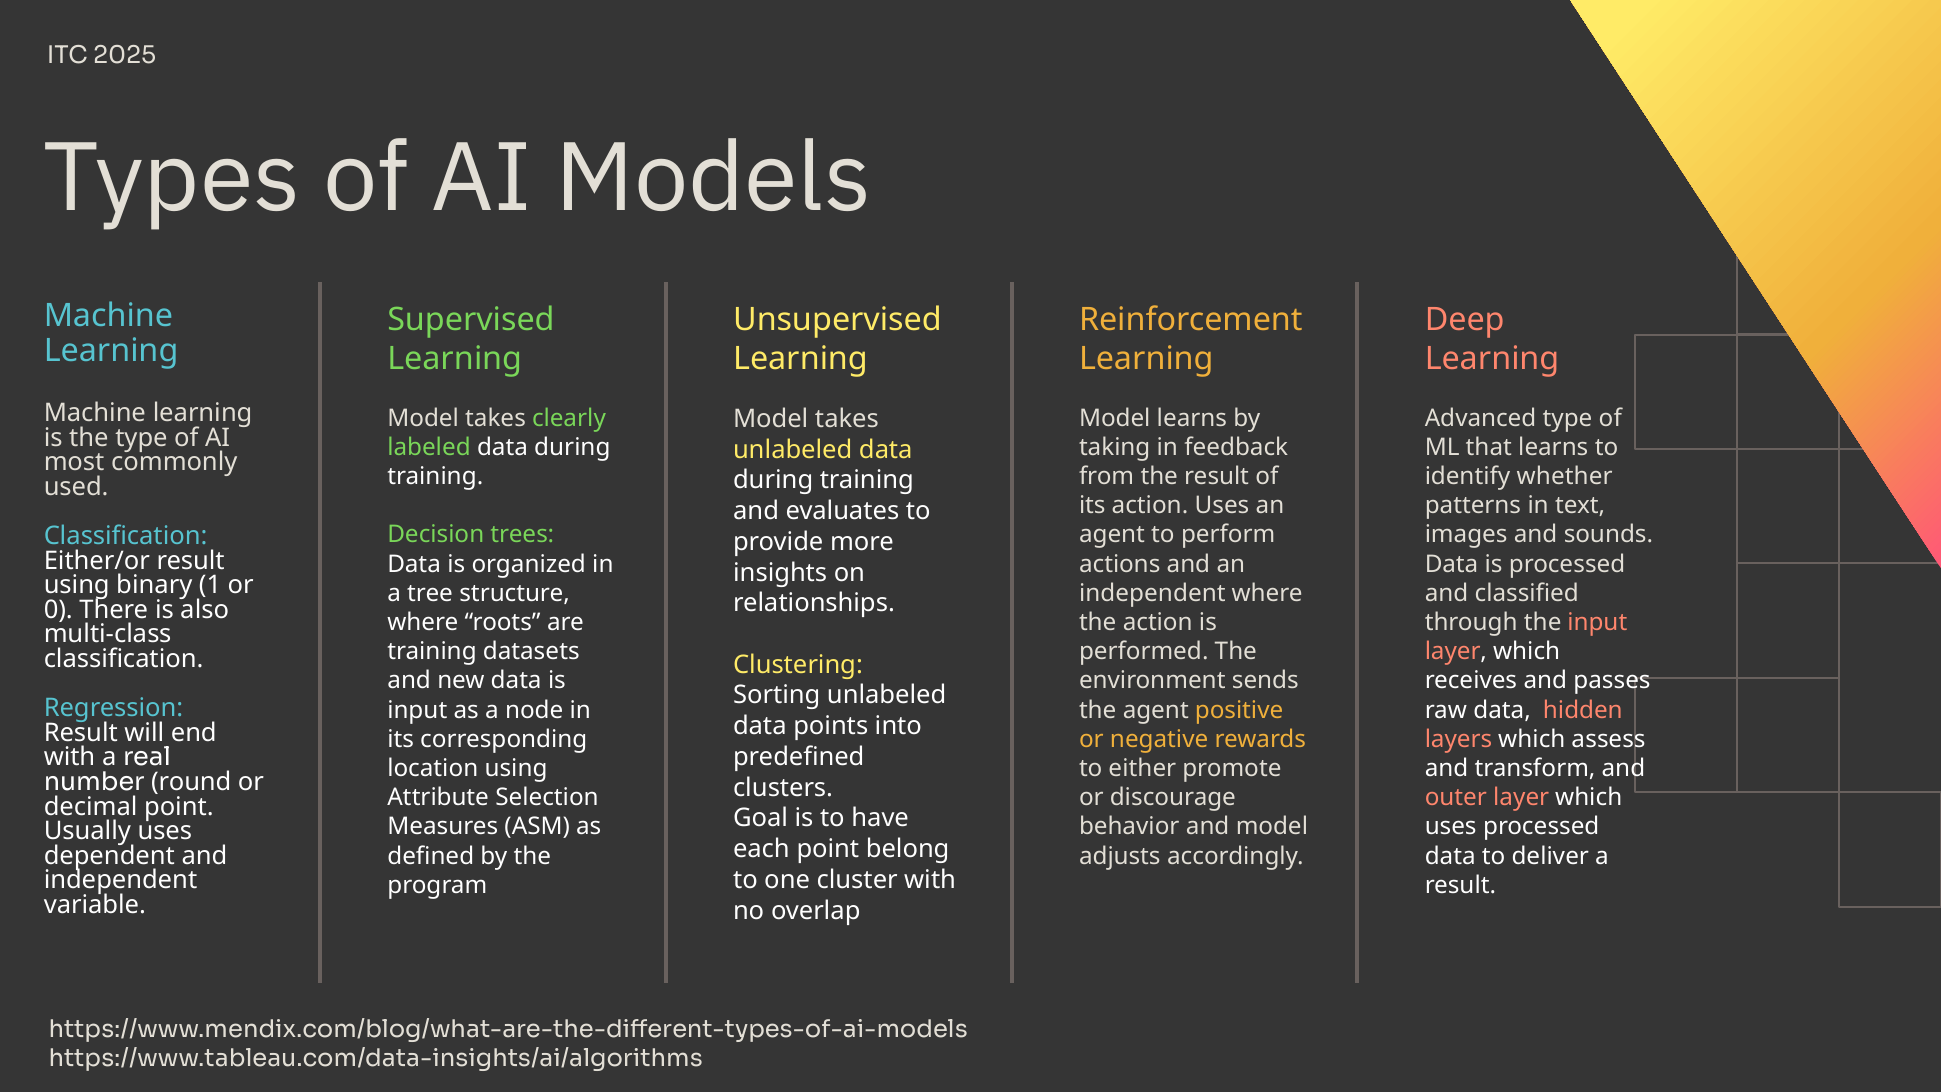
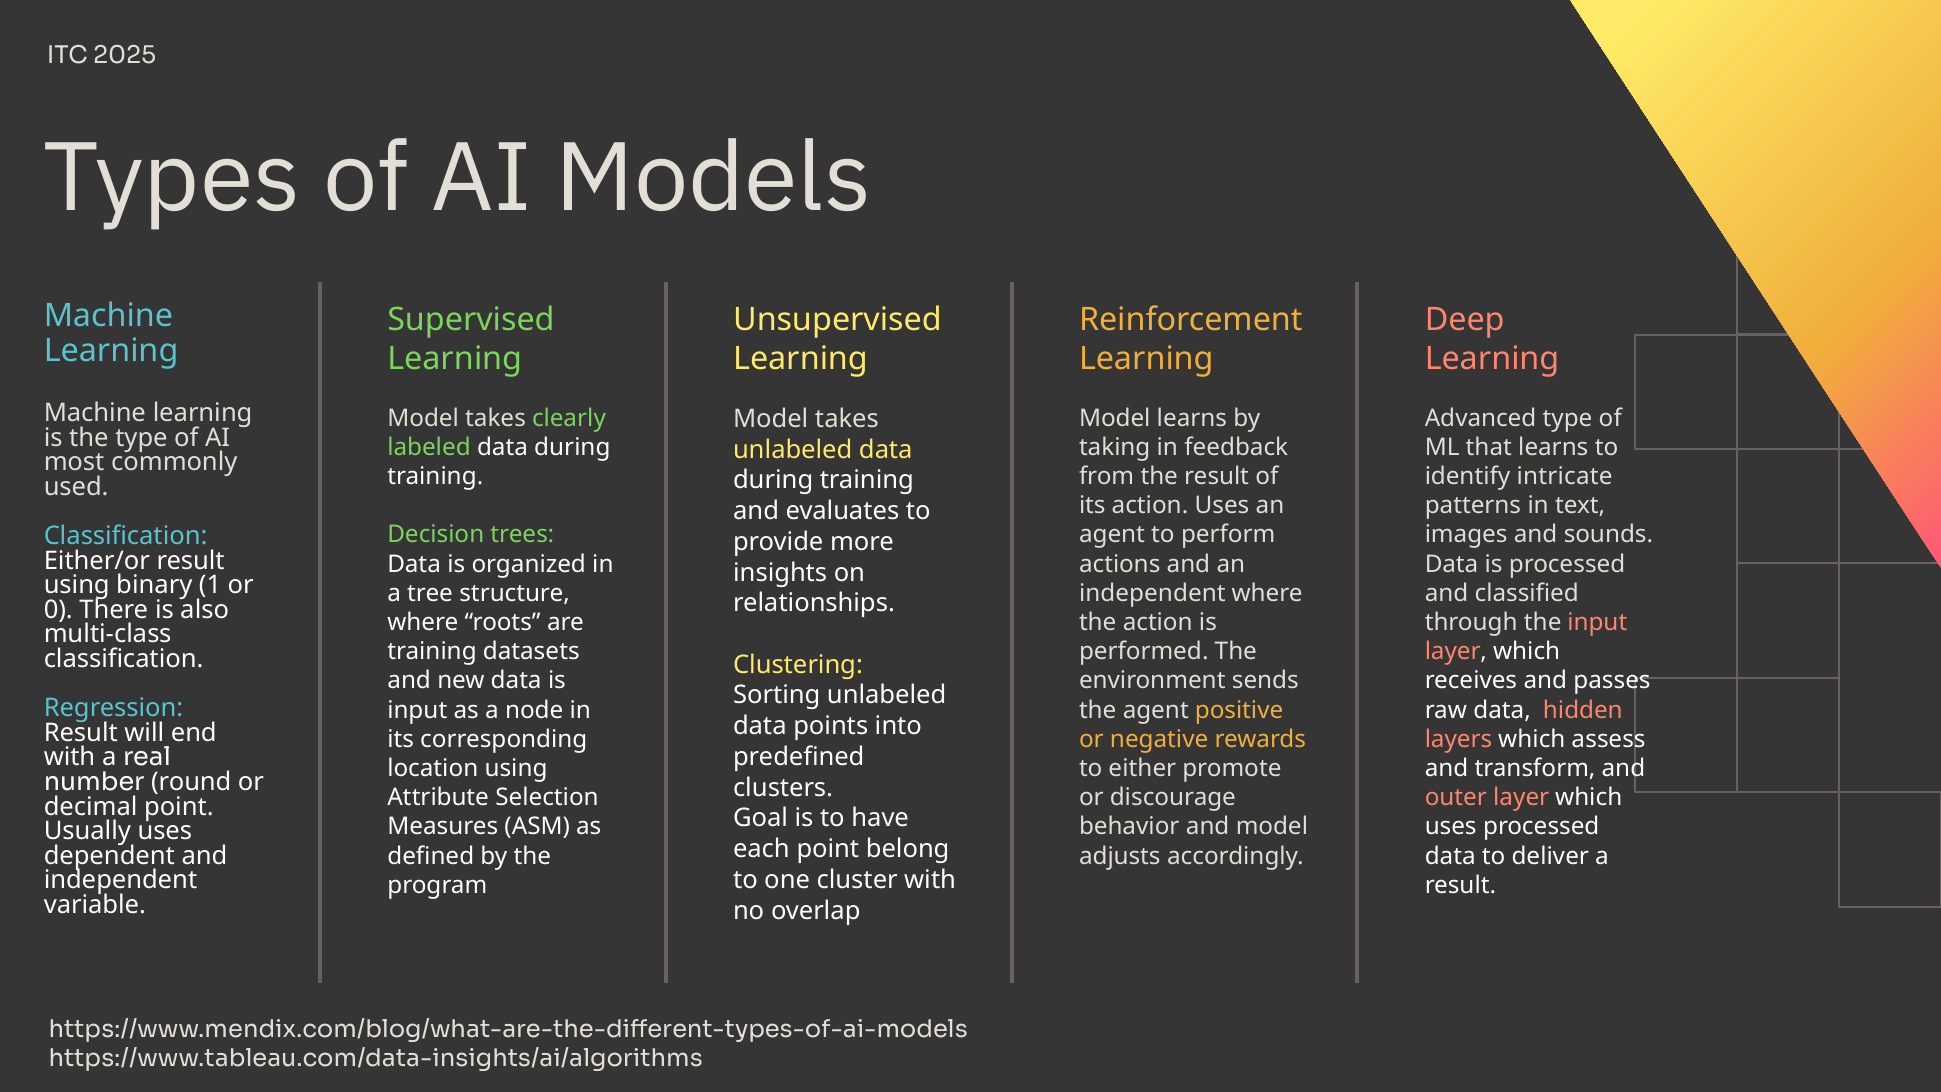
whether: whether -> intricate
